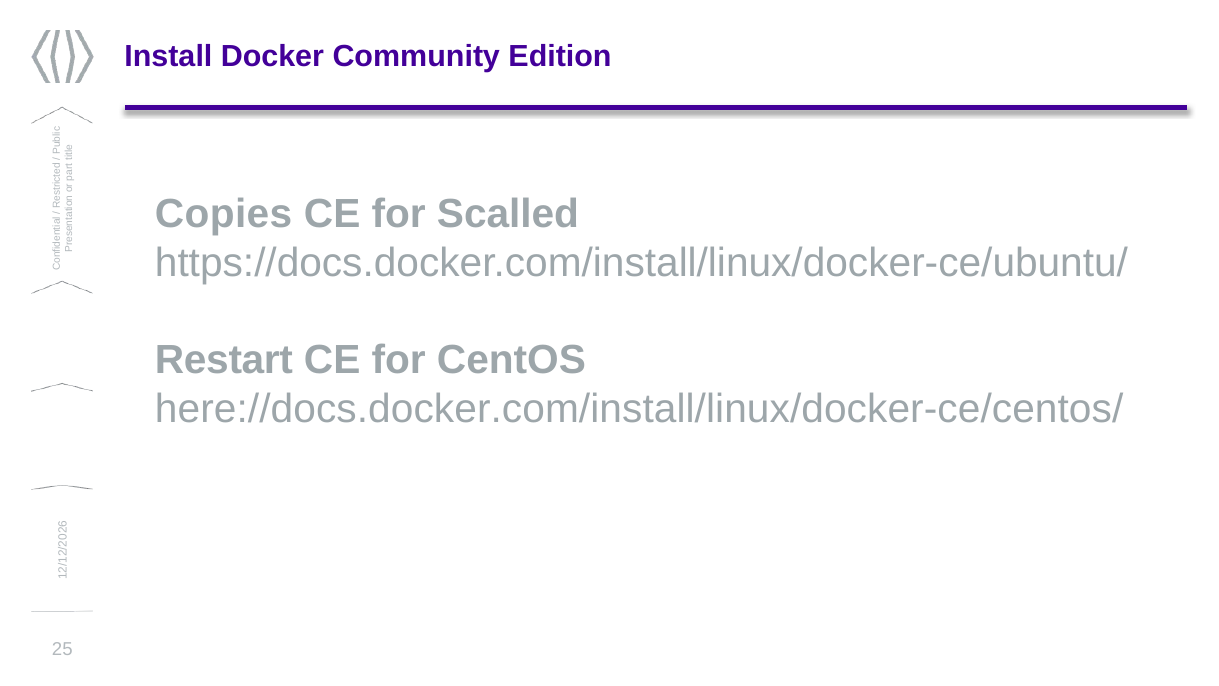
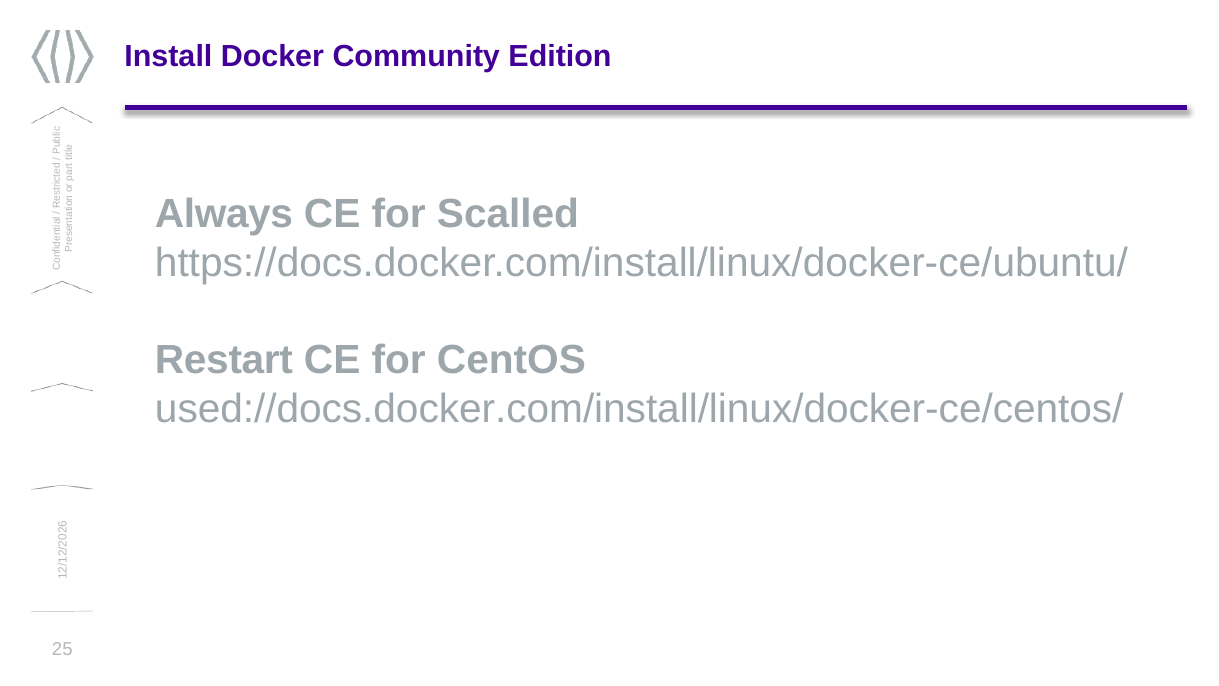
Copies: Copies -> Always
here://docs.docker.com/install/linux/docker-ce/centos/: here://docs.docker.com/install/linux/docker-ce/centos/ -> used://docs.docker.com/install/linux/docker-ce/centos/
